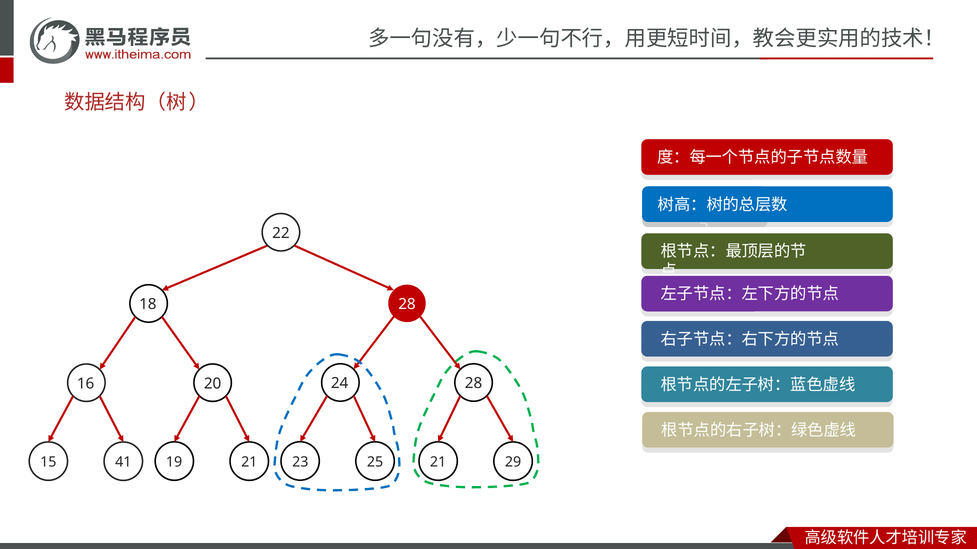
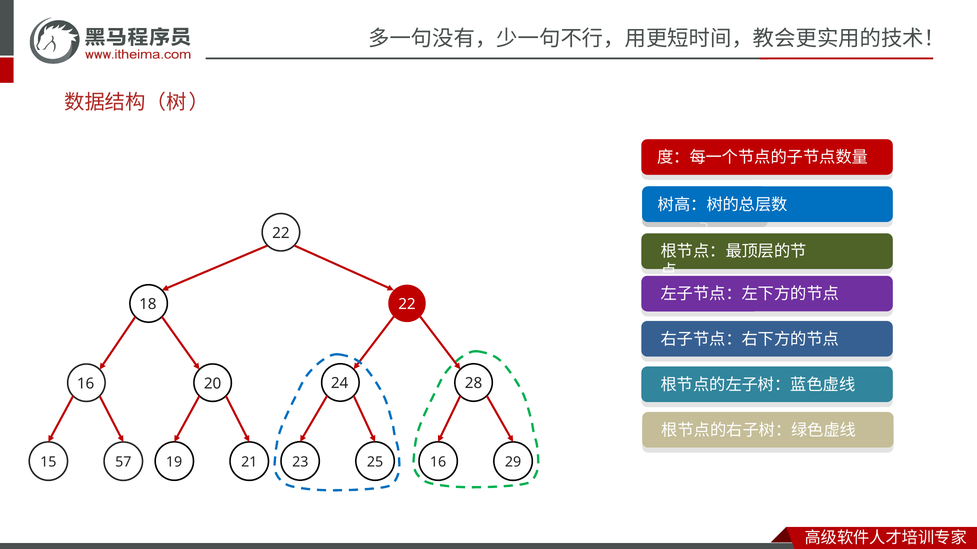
18 28: 28 -> 22
41: 41 -> 57
25 21: 21 -> 16
